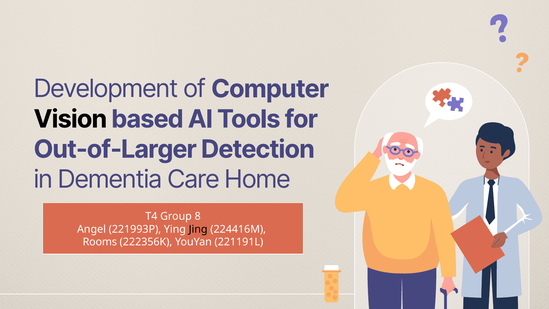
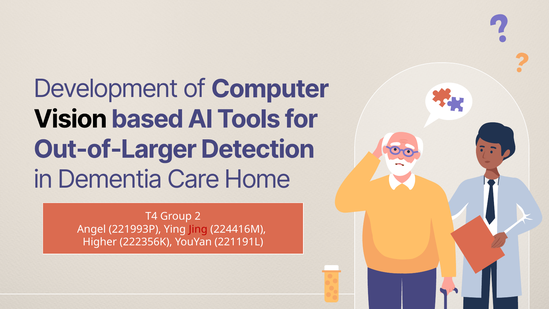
8: 8 -> 2
Jing colour: black -> red
Rooms: Rooms -> Higher
